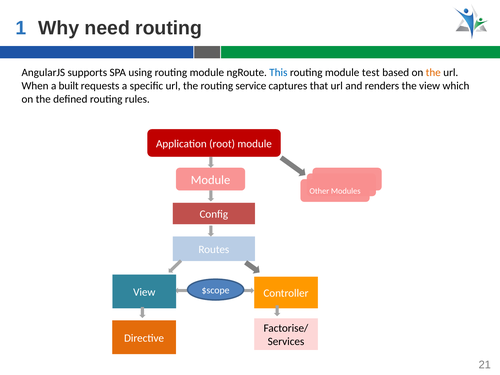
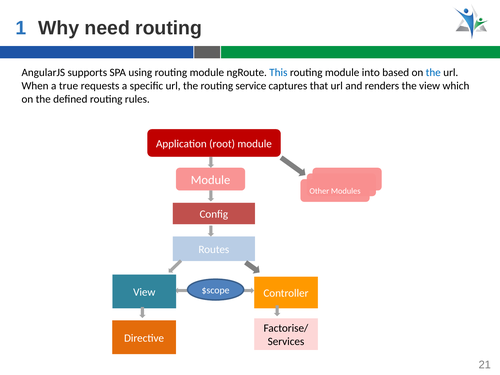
test: test -> into
the at (433, 72) colour: orange -> blue
built: built -> true
